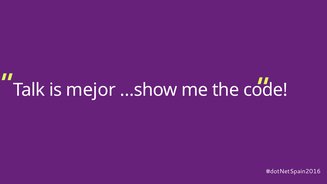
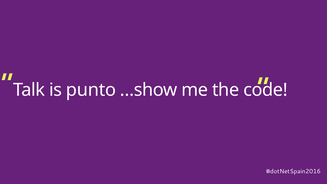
mejor: mejor -> punto
